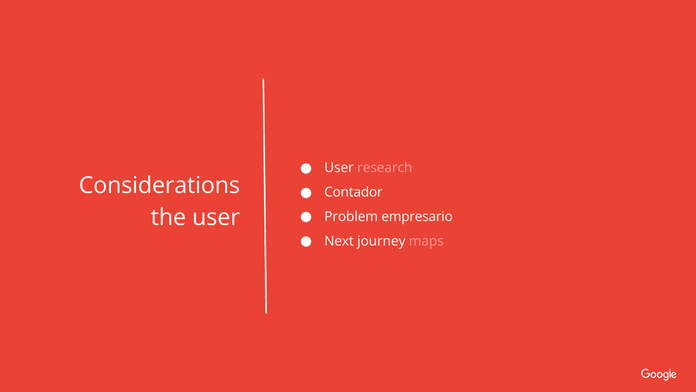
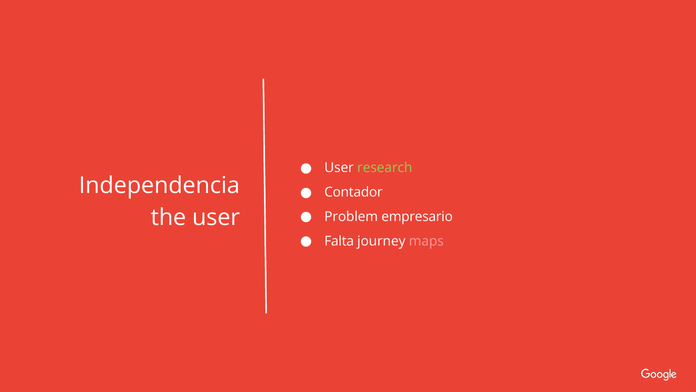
research colour: pink -> light green
Considerations: Considerations -> Independencia
Next: Next -> Falta
